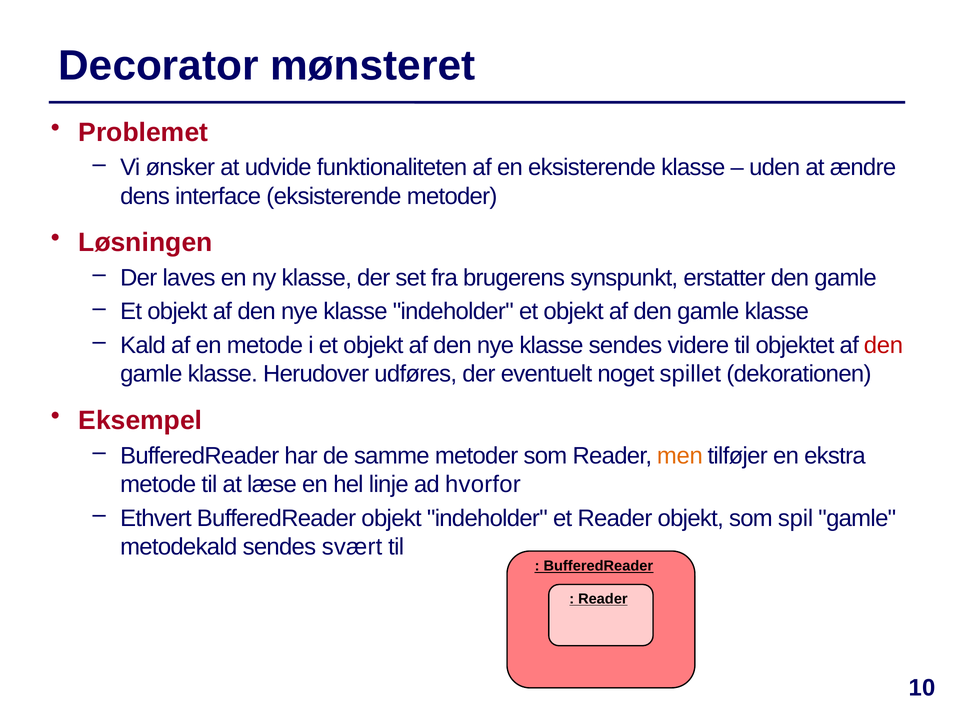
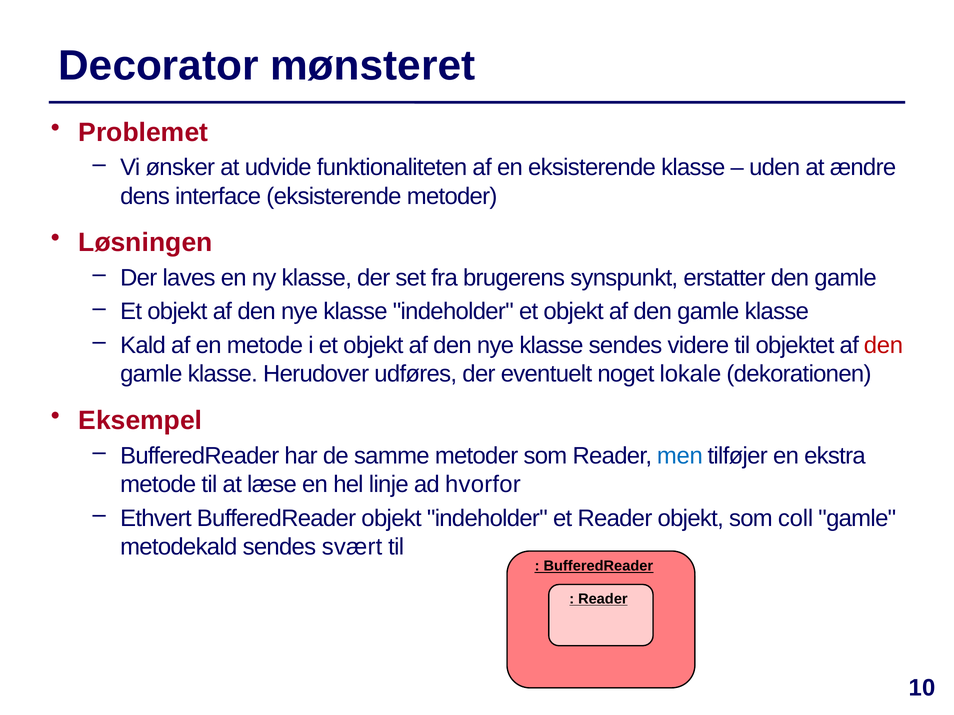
spillet: spillet -> lokale
men colour: orange -> blue
spil: spil -> coll
